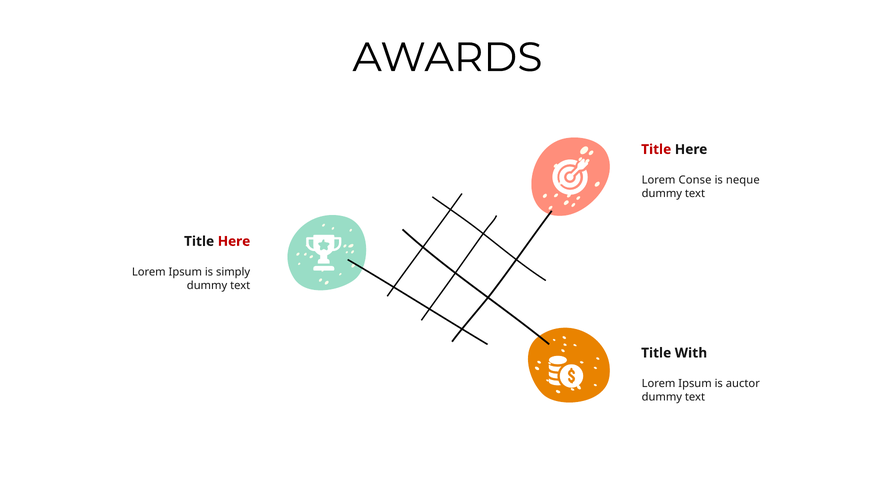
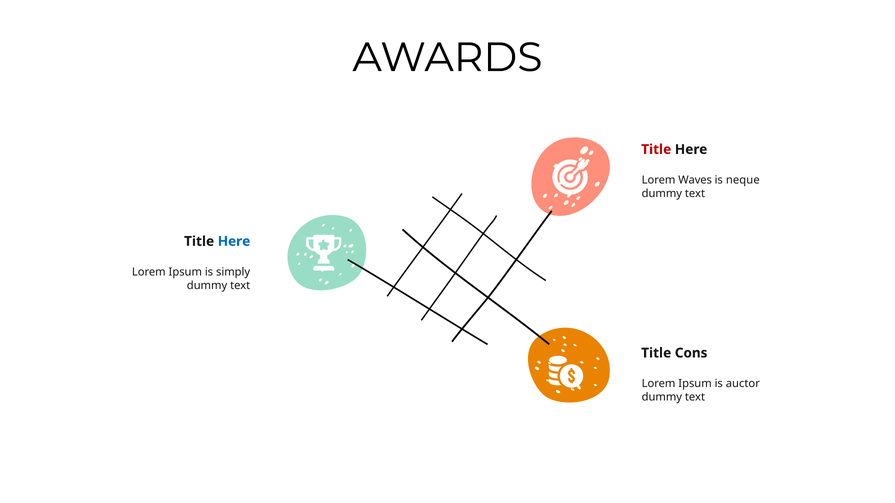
Conse: Conse -> Waves
Here at (234, 242) colour: red -> blue
With: With -> Cons
